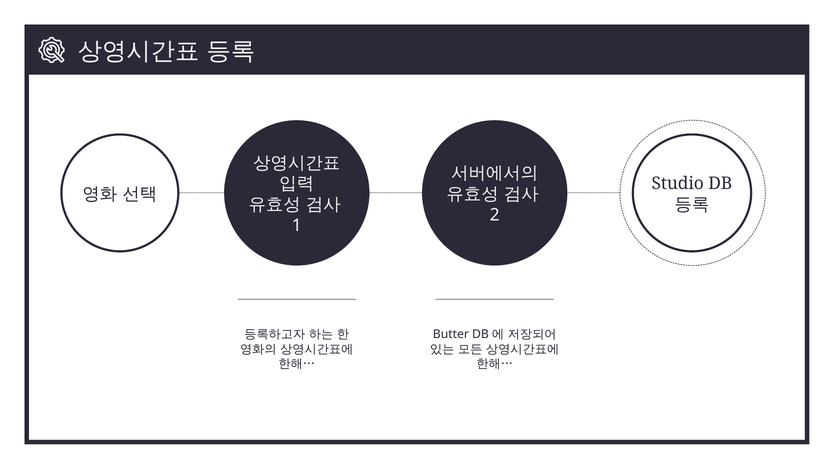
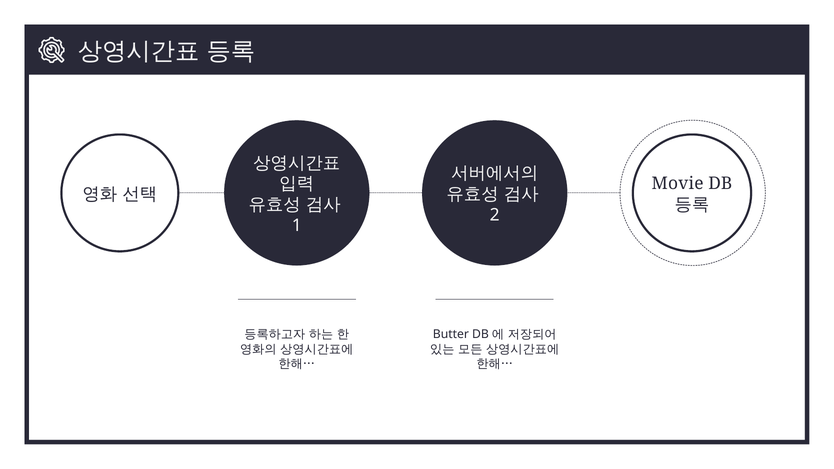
Studio: Studio -> Movie
